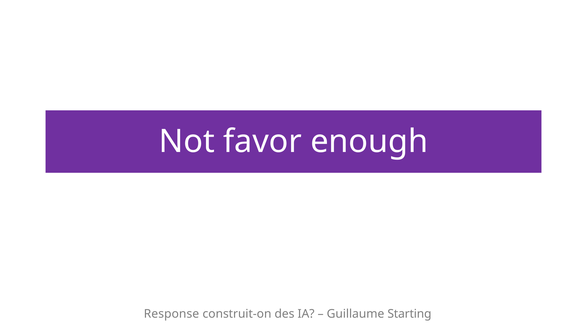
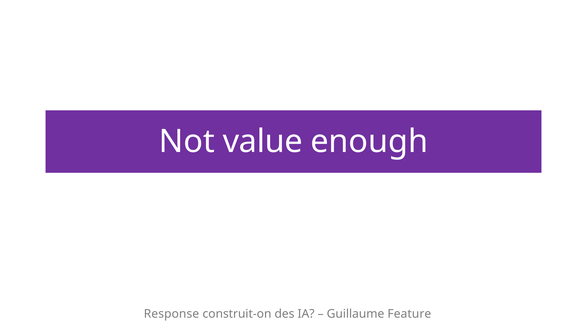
favor: favor -> value
Starting: Starting -> Feature
